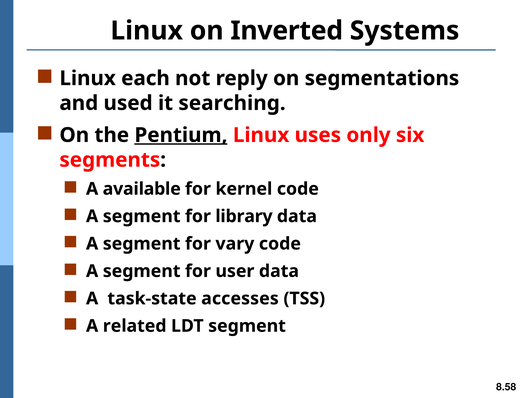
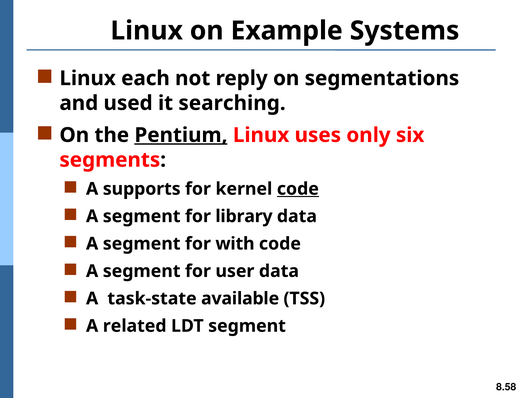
Inverted: Inverted -> Example
available: available -> supports
code at (298, 189) underline: none -> present
vary: vary -> with
accesses: accesses -> available
